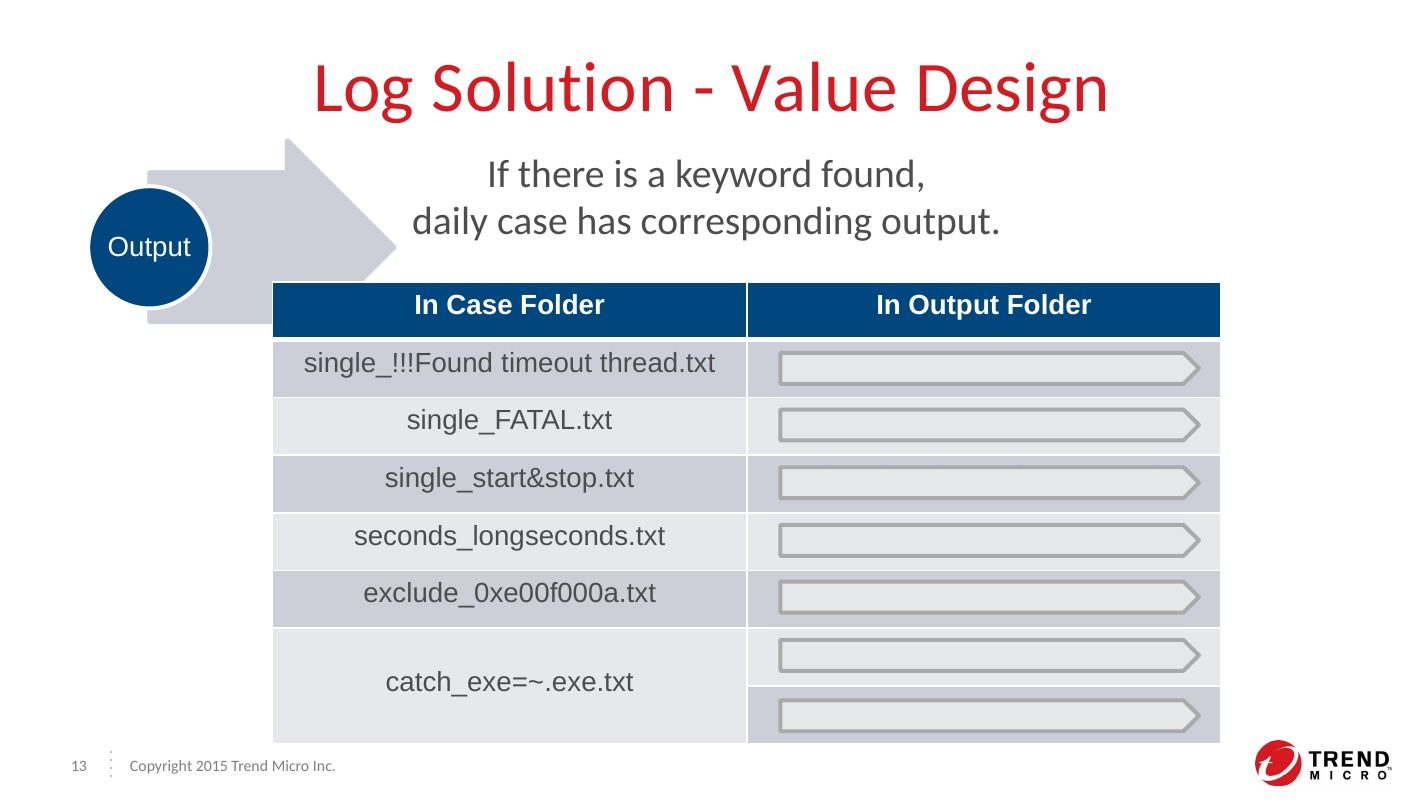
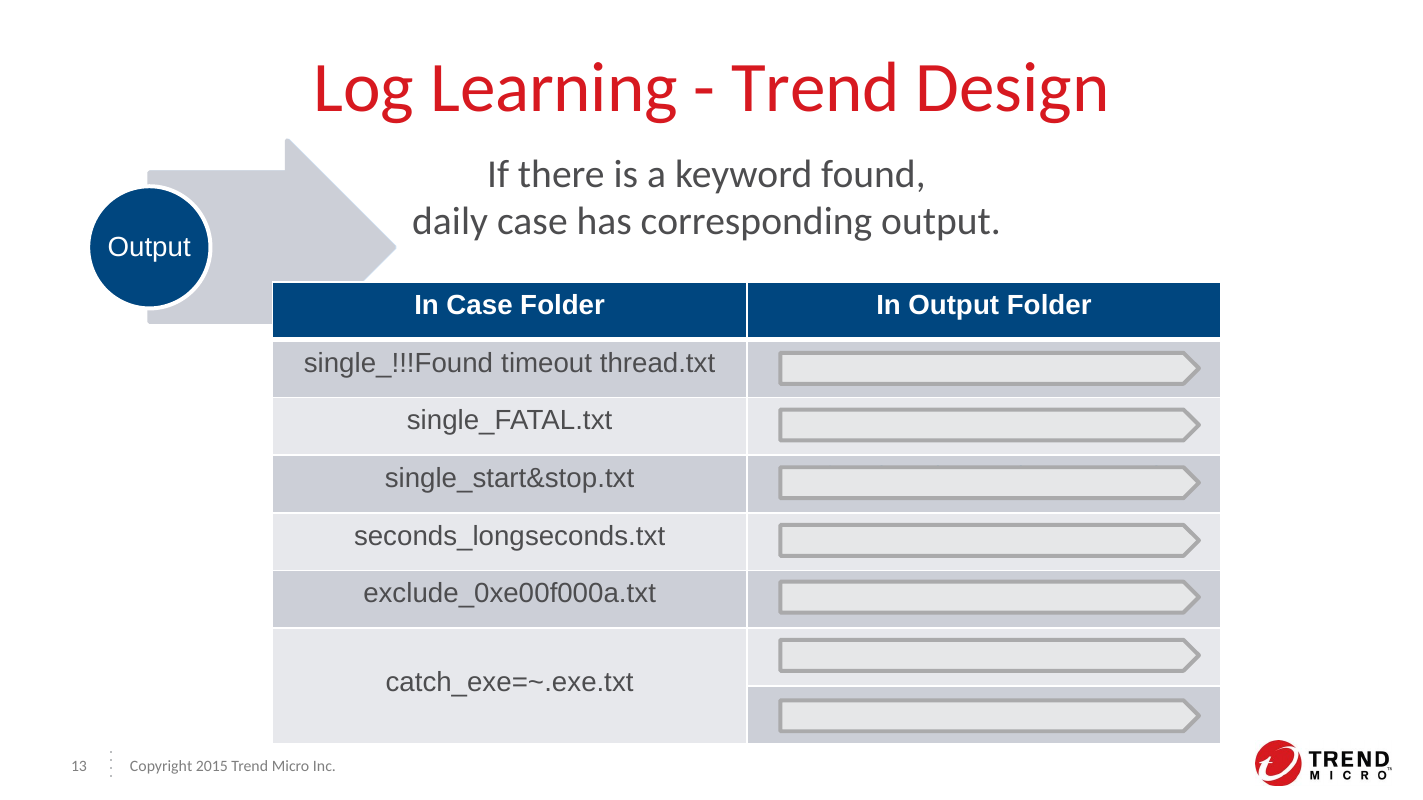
Solution: Solution -> Learning
Value at (815, 89): Value -> Trend
